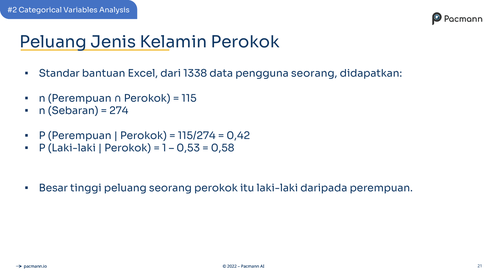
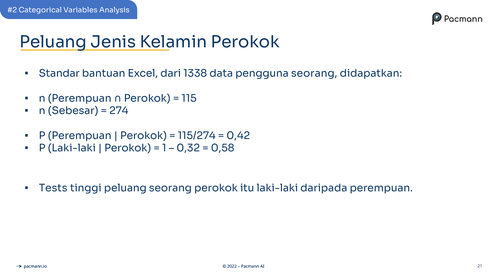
Sebaran: Sebaran -> Sebesar
0,53: 0,53 -> 0,32
Besar: Besar -> Tests
